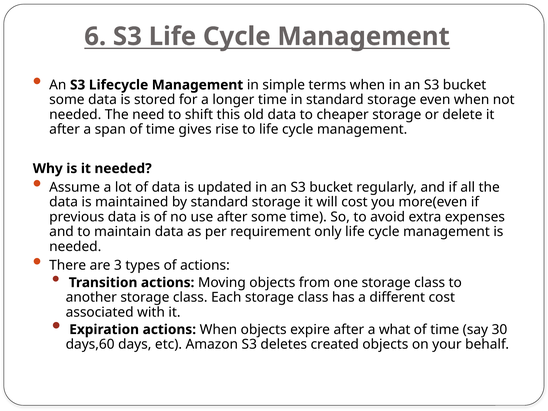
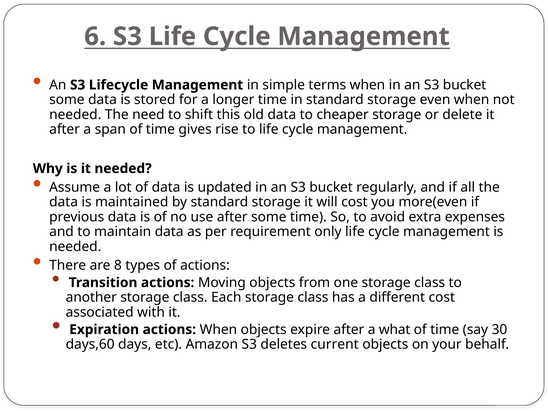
3: 3 -> 8
created: created -> current
